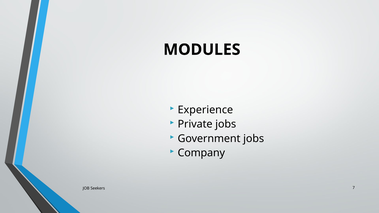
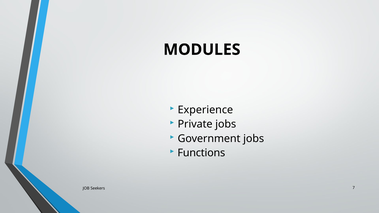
Company: Company -> Functions
